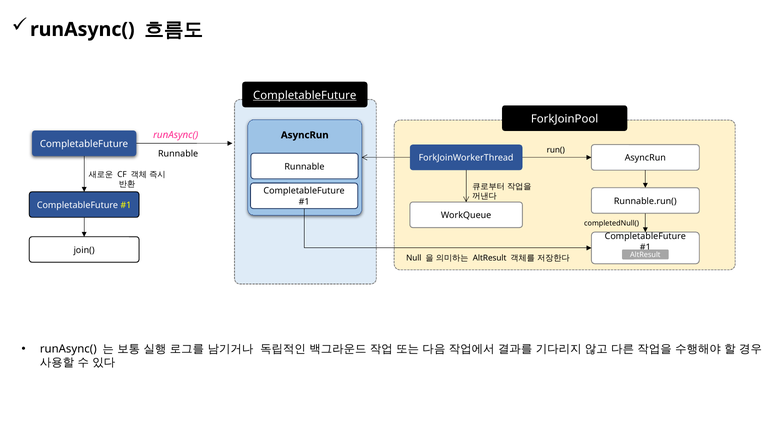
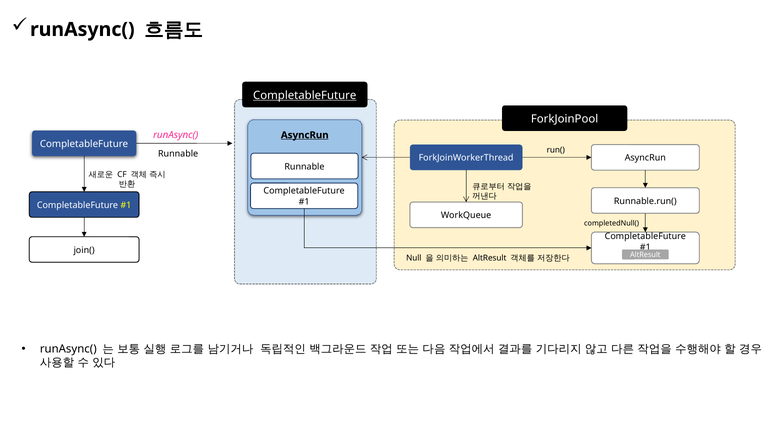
AsyncRun at (305, 135) underline: none -> present
